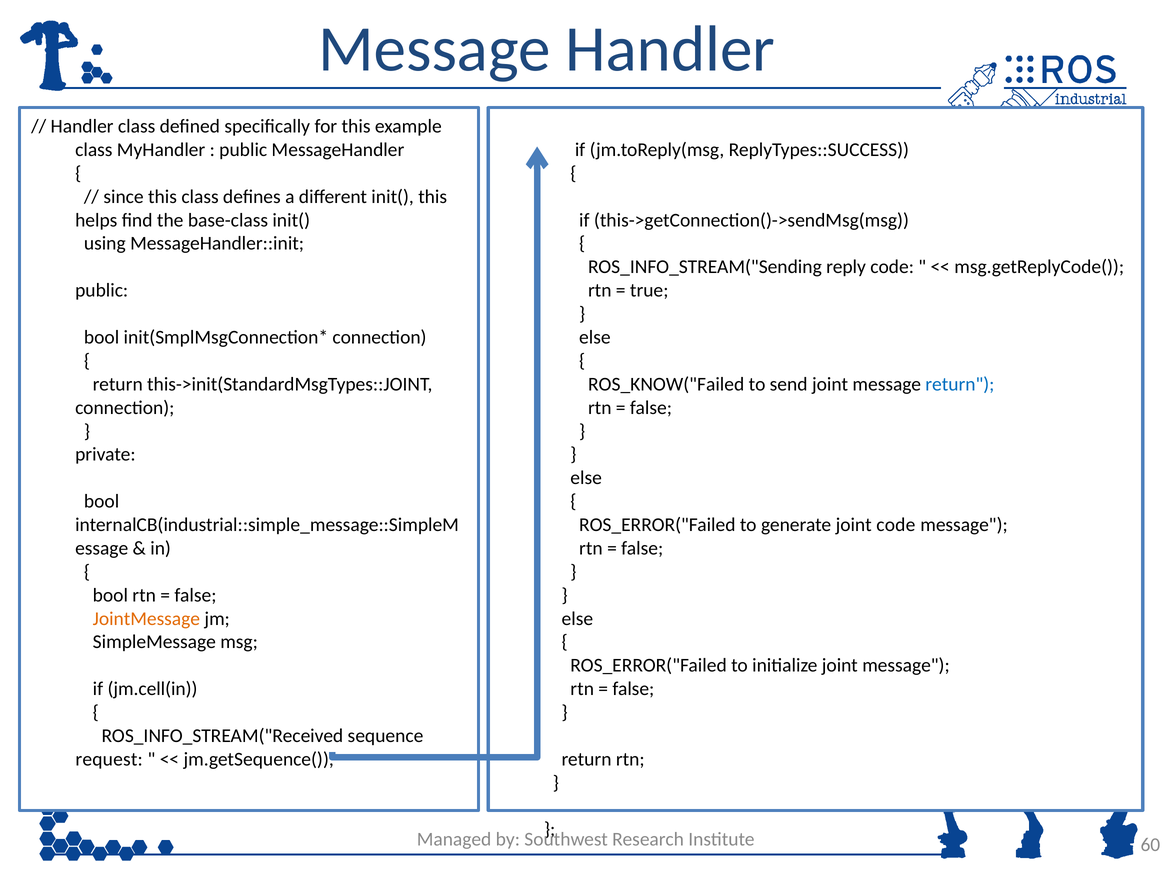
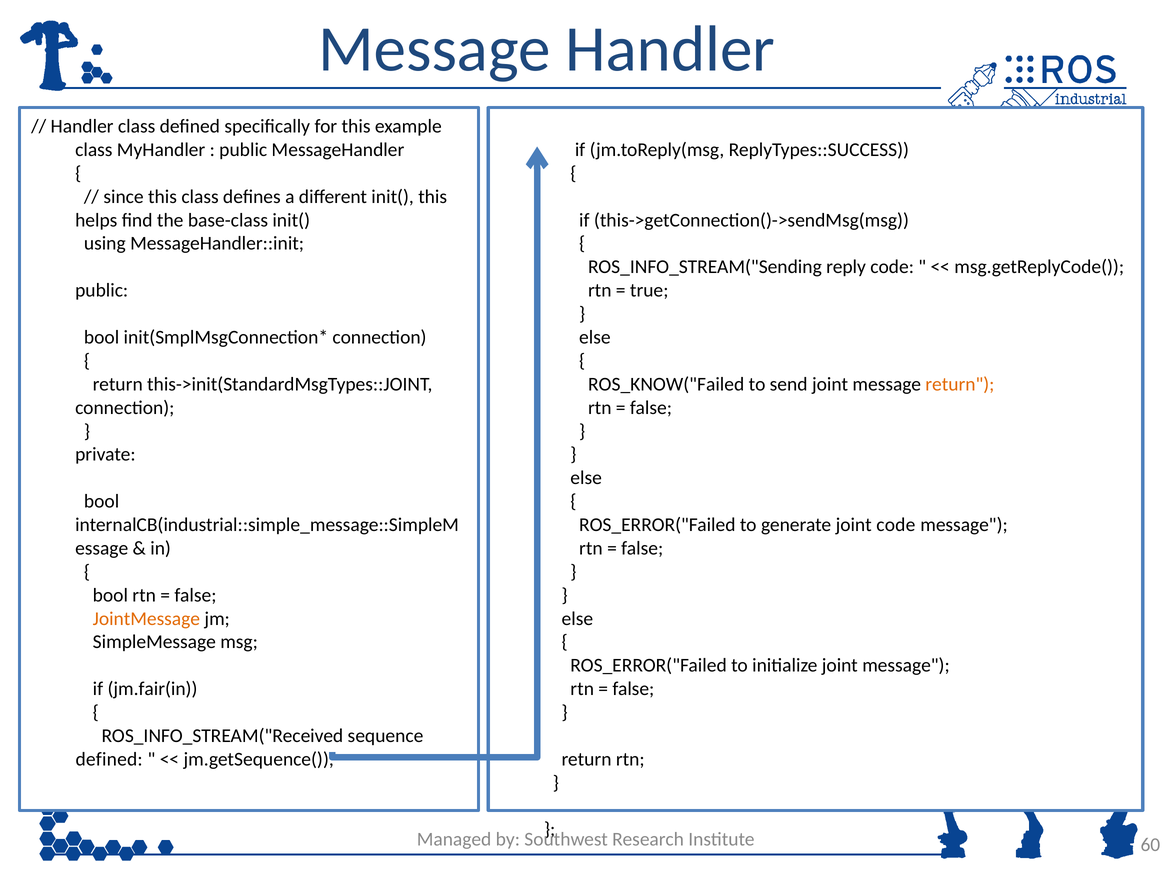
return at (960, 384) colour: blue -> orange
jm.cell(in: jm.cell(in -> jm.fair(in
request at (109, 759): request -> defined
